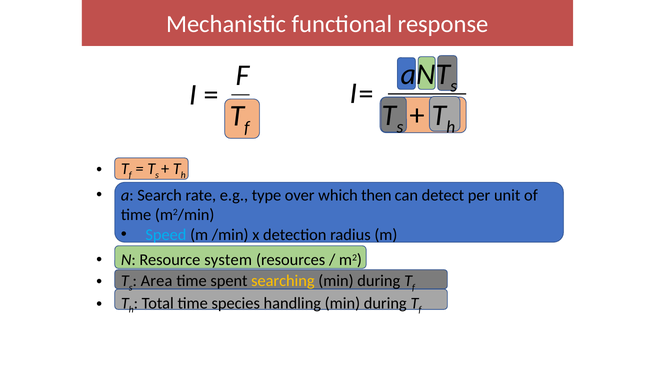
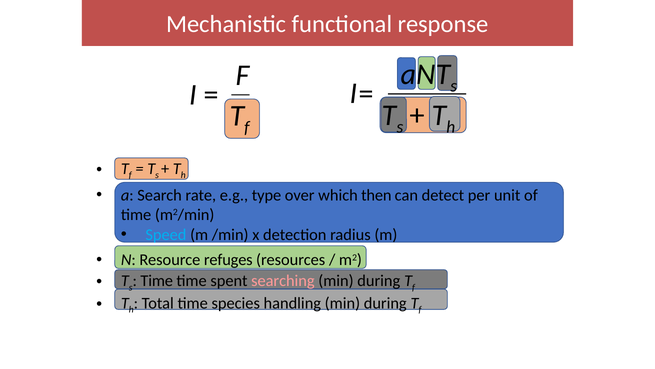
system: system -> refuges
Area at (157, 281): Area -> Time
searching colour: yellow -> pink
